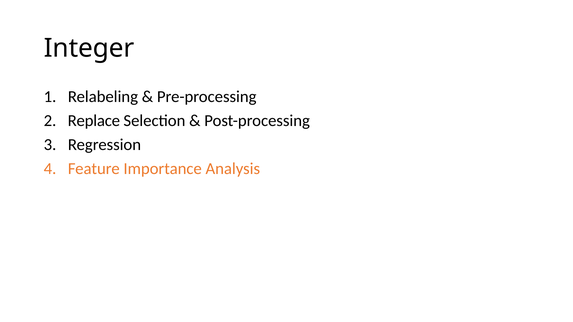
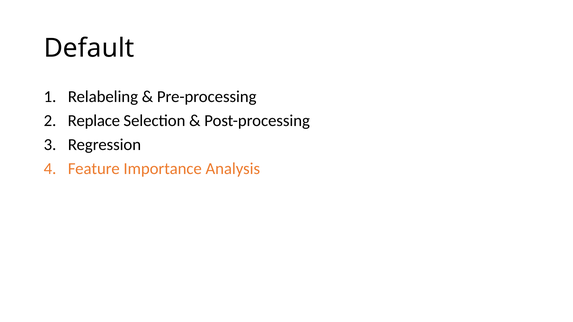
Integer: Integer -> Default
